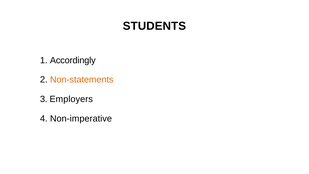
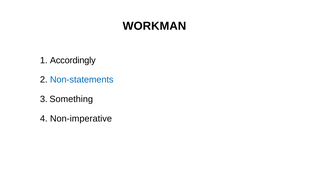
STUDENTS: STUDENTS -> WORKMAN
Non-statements colour: orange -> blue
Employers: Employers -> Something
